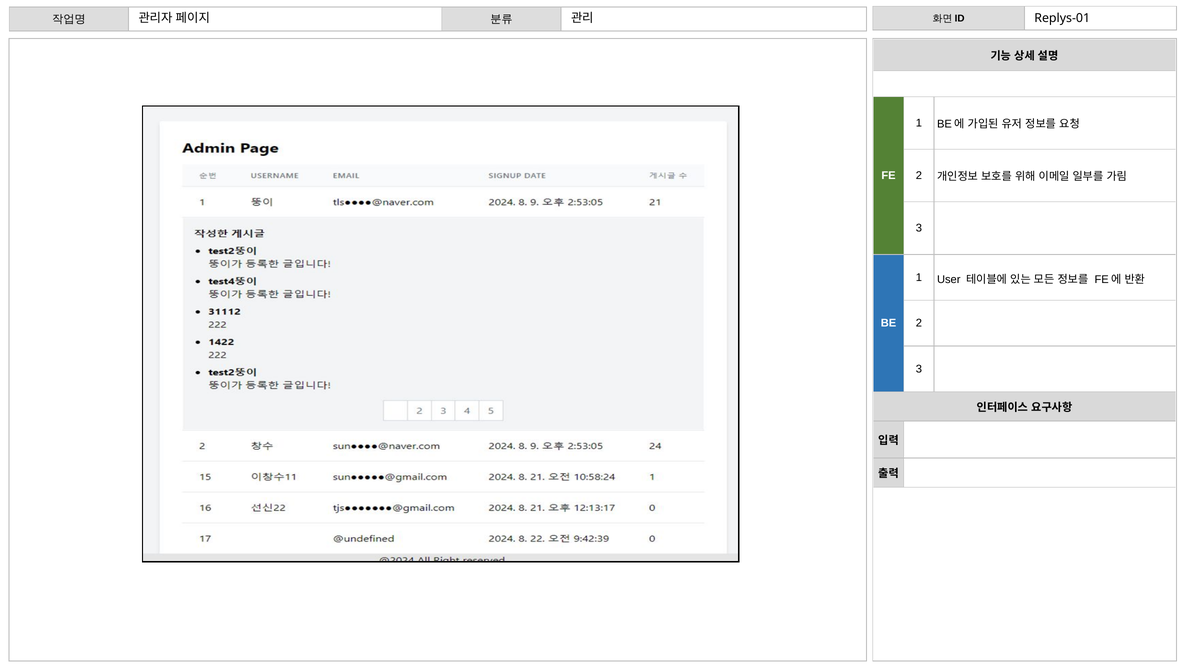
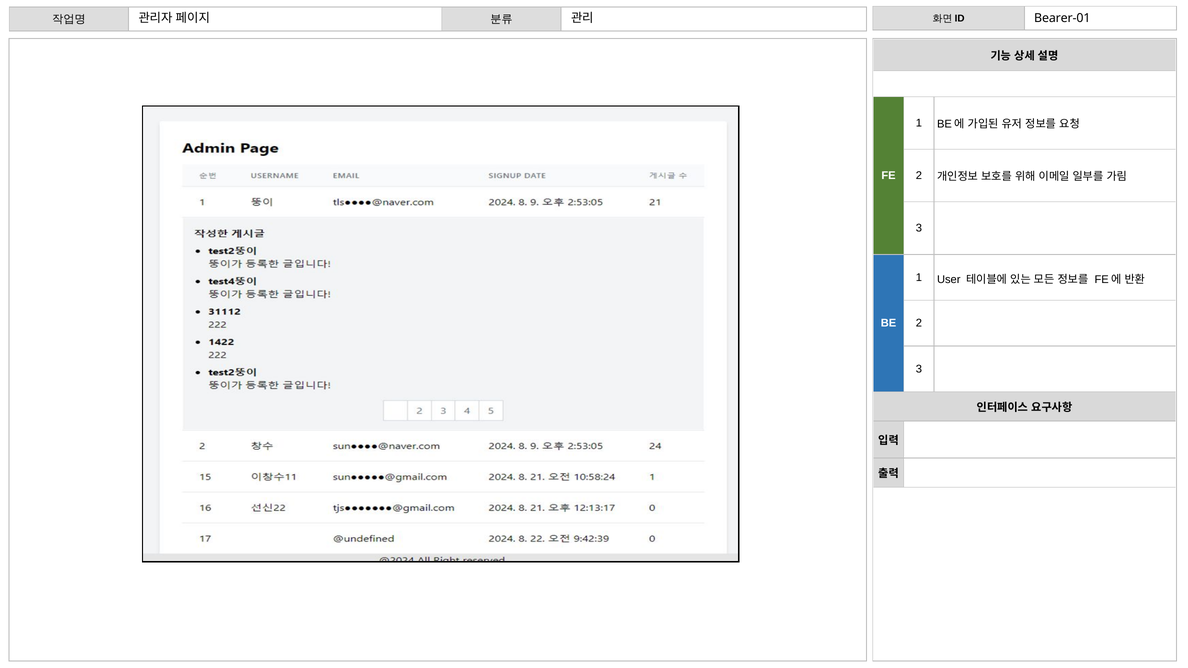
Replys-01: Replys-01 -> Bearer-01
